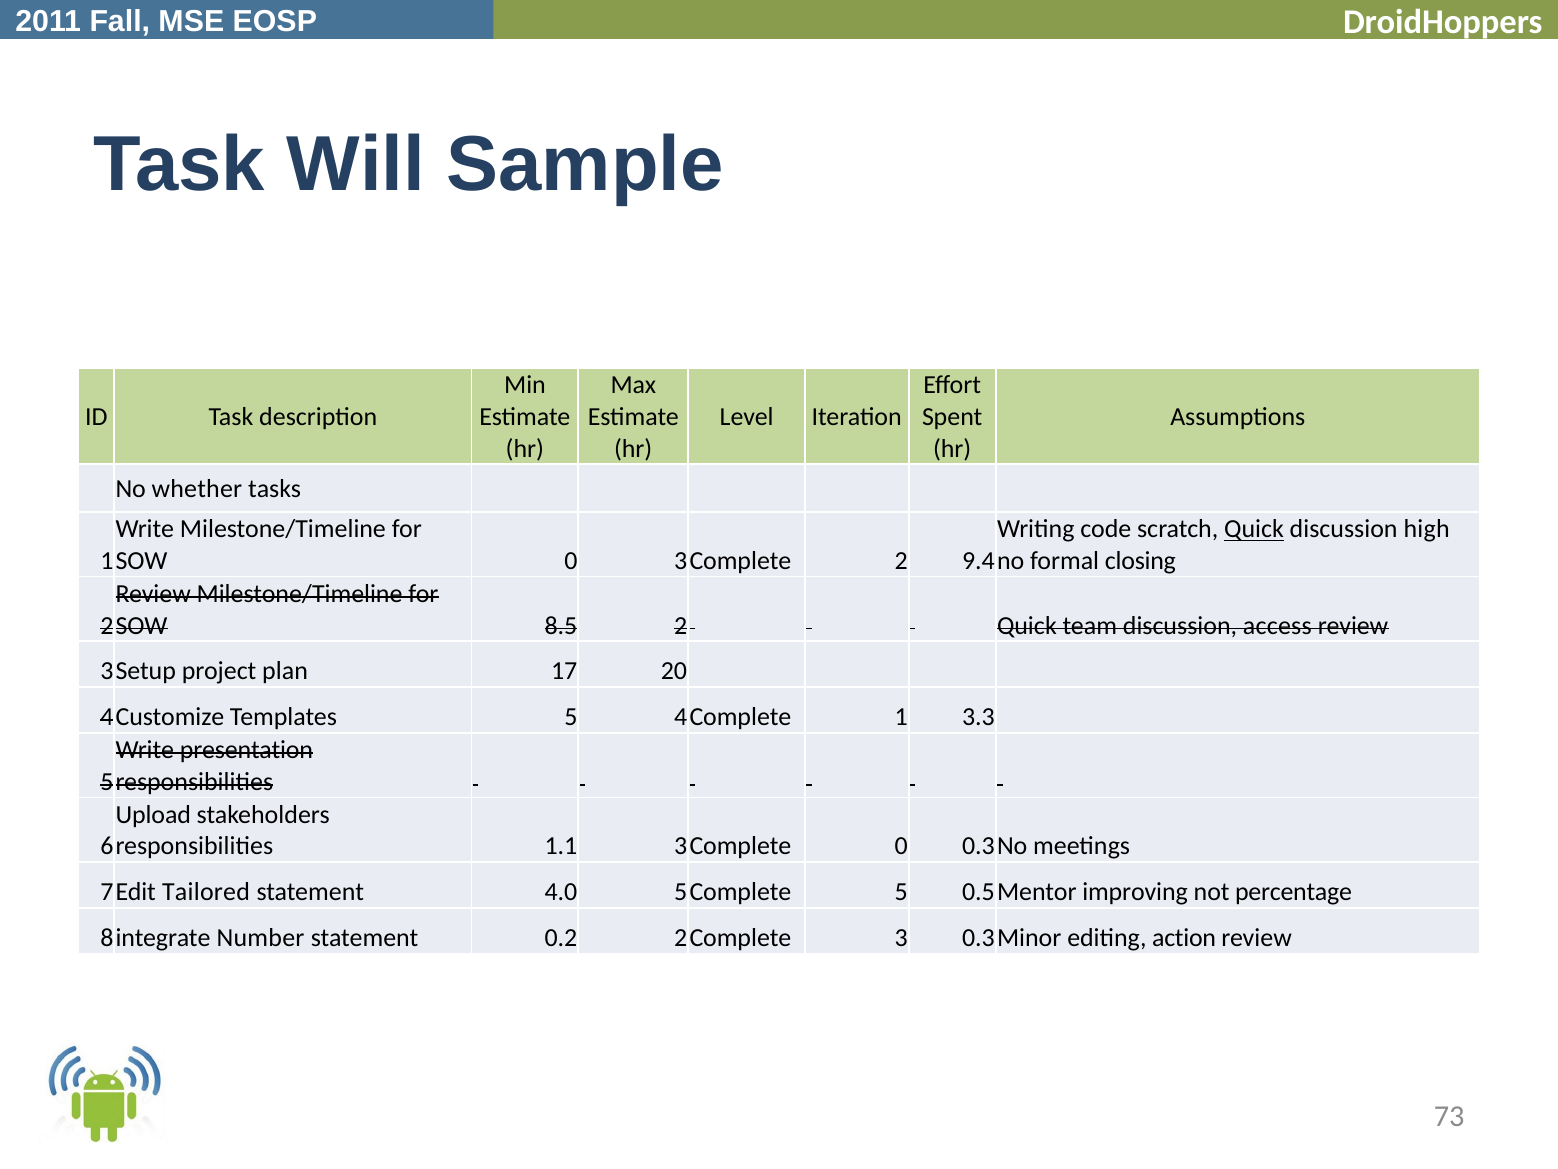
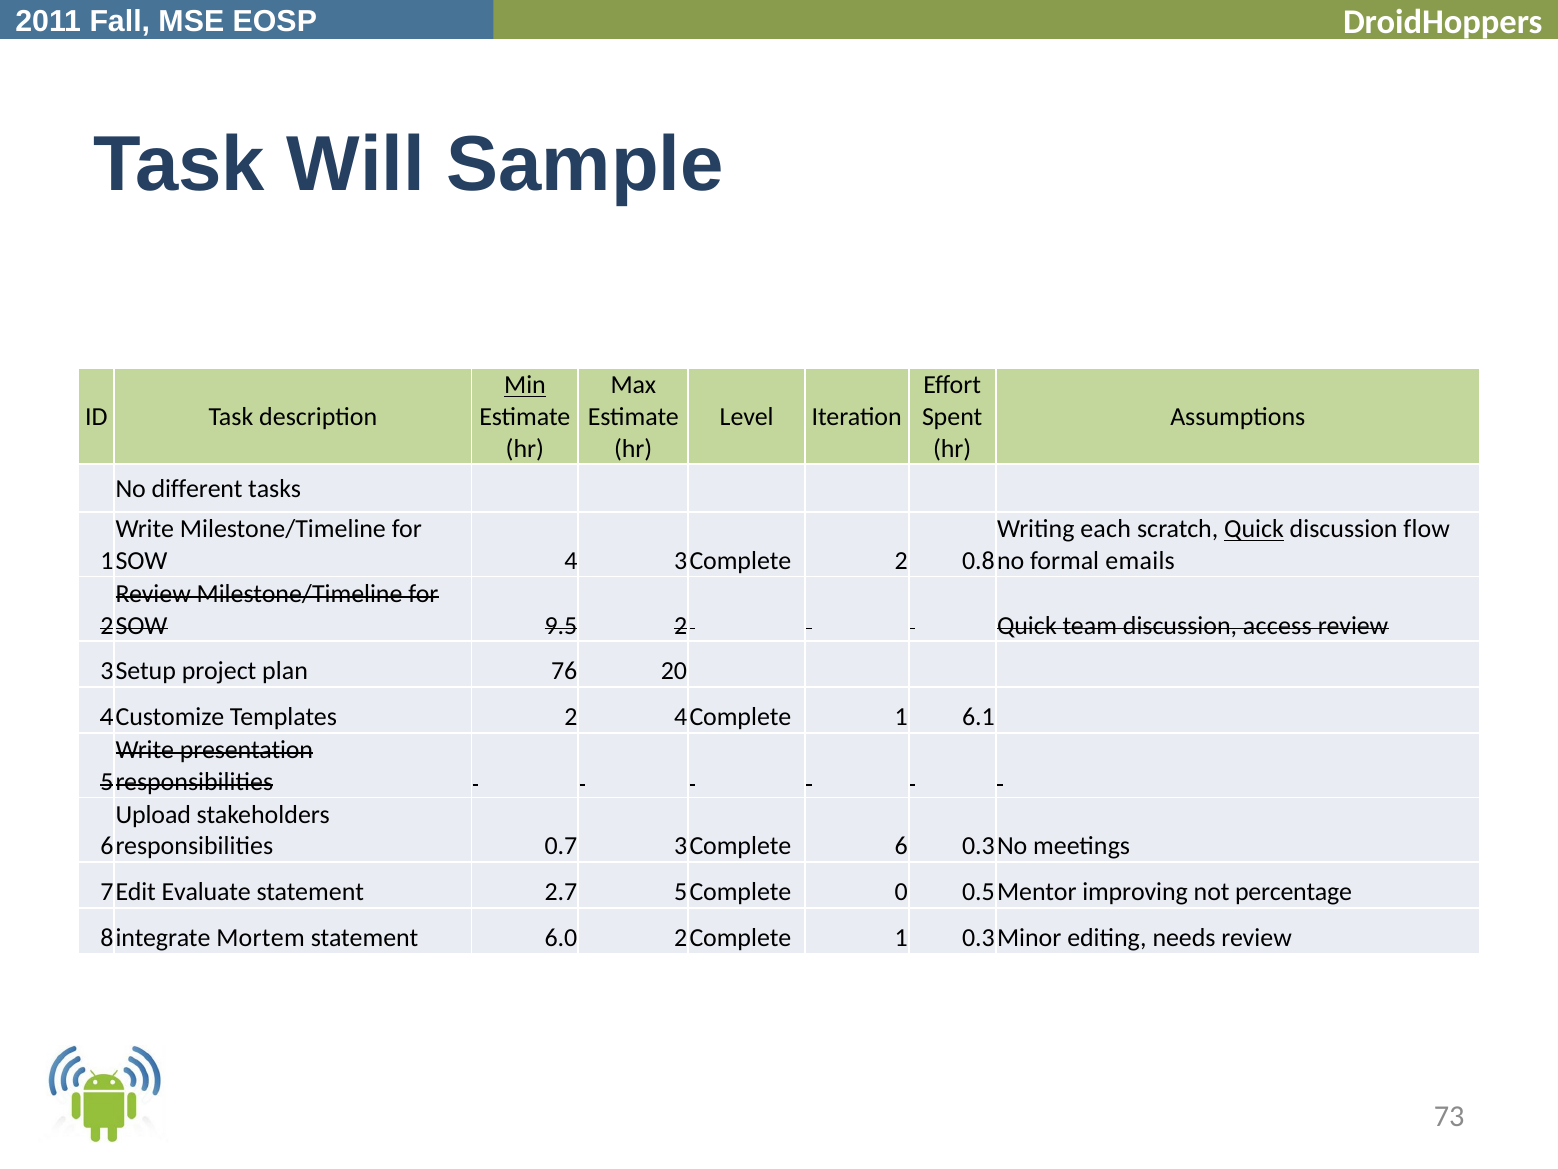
Min underline: none -> present
whether: whether -> different
code: code -> each
high: high -> flow
SOW 0: 0 -> 4
9.4: 9.4 -> 0.8
closing: closing -> emails
8.5: 8.5 -> 9.5
17: 17 -> 76
Templates 5: 5 -> 2
3.3: 3.3 -> 6.1
1.1: 1.1 -> 0.7
0 at (901, 846): 0 -> 6
Tailored: Tailored -> Evaluate
4.0: 4.0 -> 2.7
5 at (901, 892): 5 -> 0
Number: Number -> Mortem
0.2: 0.2 -> 6.0
3 at (901, 938): 3 -> 1
action: action -> needs
